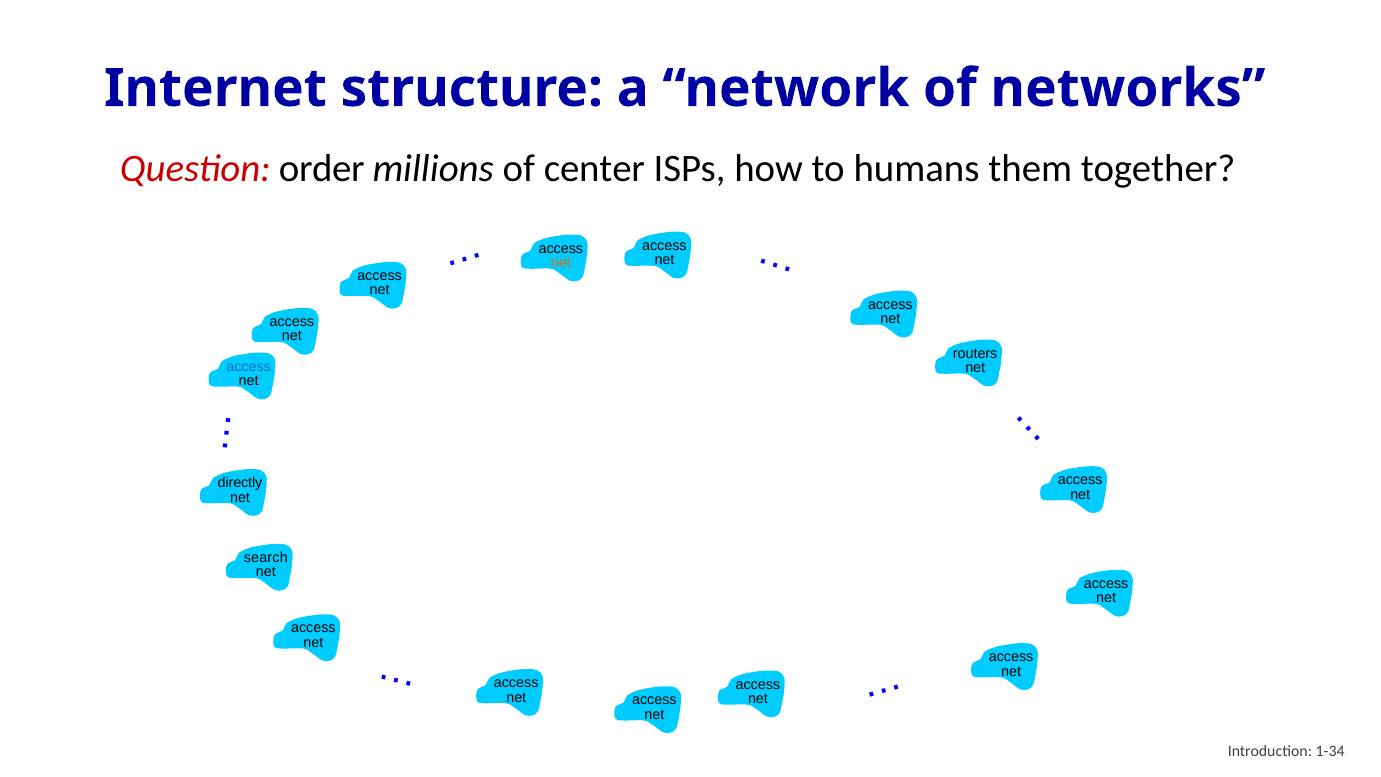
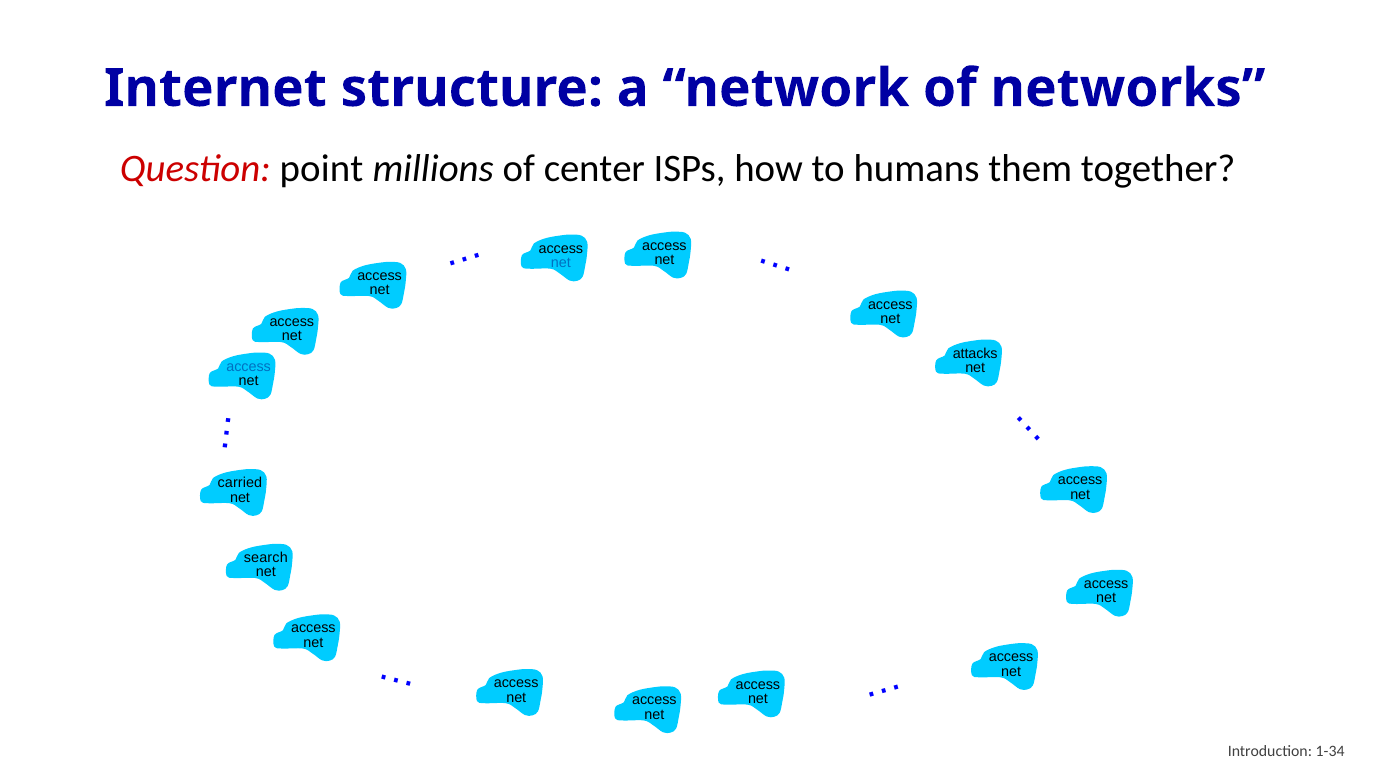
order: order -> point
net at (561, 263) colour: orange -> blue
routers: routers -> attacks
directly: directly -> carried
